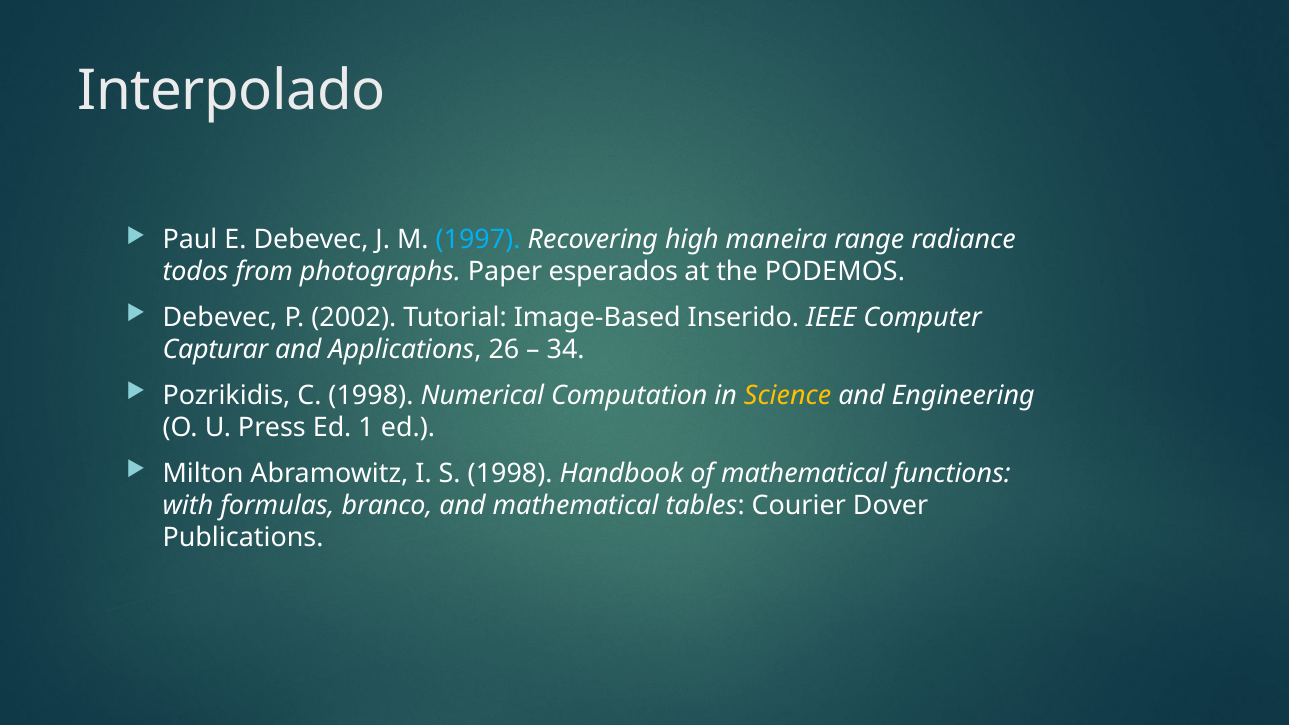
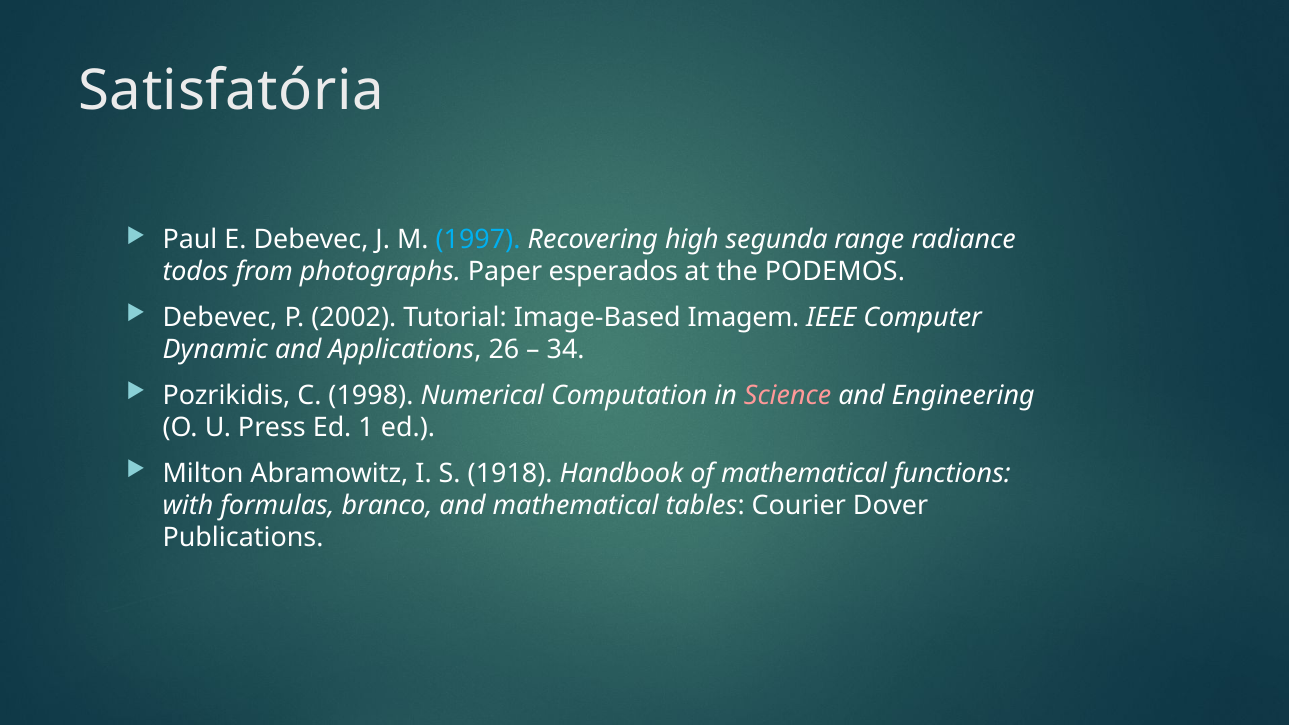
Interpolado: Interpolado -> Satisfatória
maneira: maneira -> segunda
Inserido: Inserido -> Imagem
Capturar: Capturar -> Dynamic
Science colour: yellow -> pink
S 1998: 1998 -> 1918
